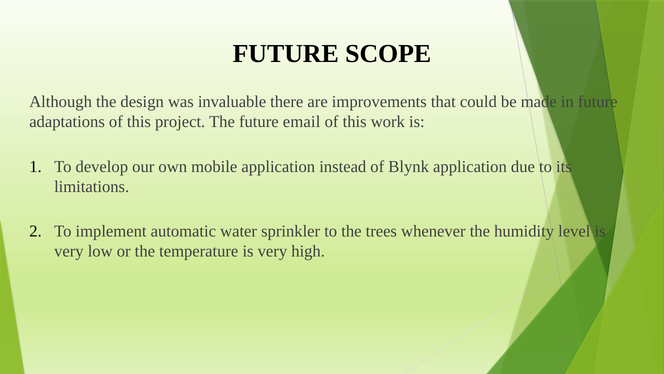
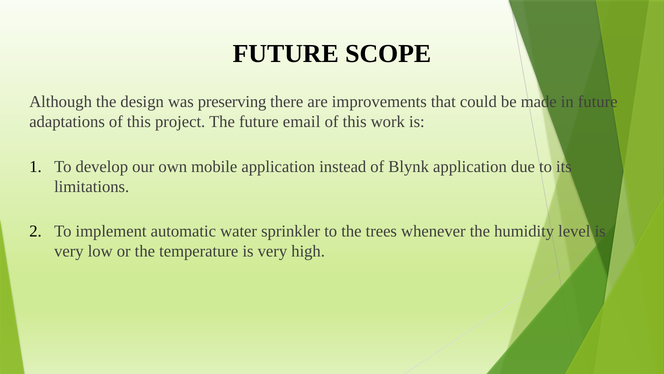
invaluable: invaluable -> preserving
